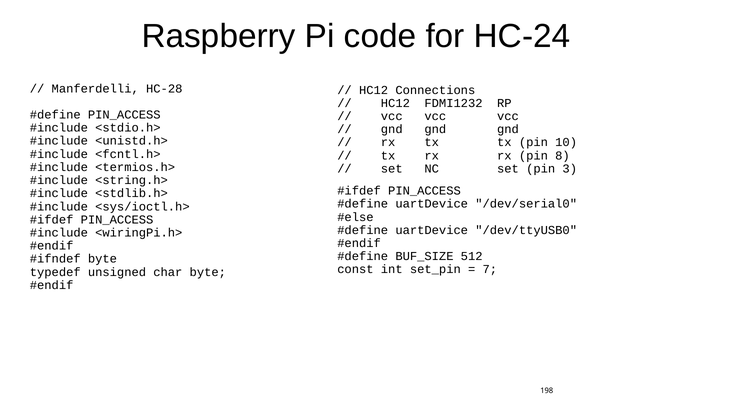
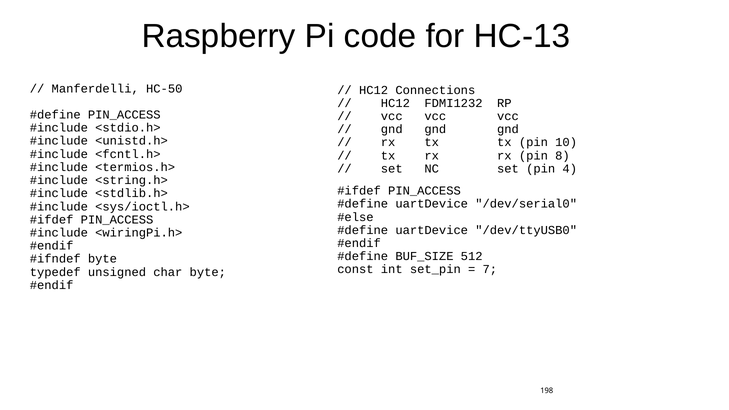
HC-24: HC-24 -> HC-13
HC-28: HC-28 -> HC-50
3: 3 -> 4
